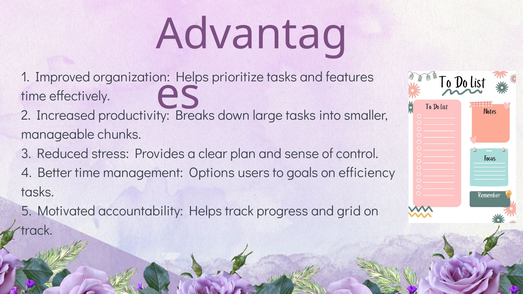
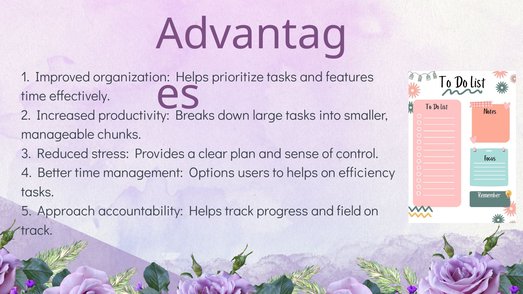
to goals: goals -> helps
Motivated: Motivated -> Approach
grid: grid -> field
